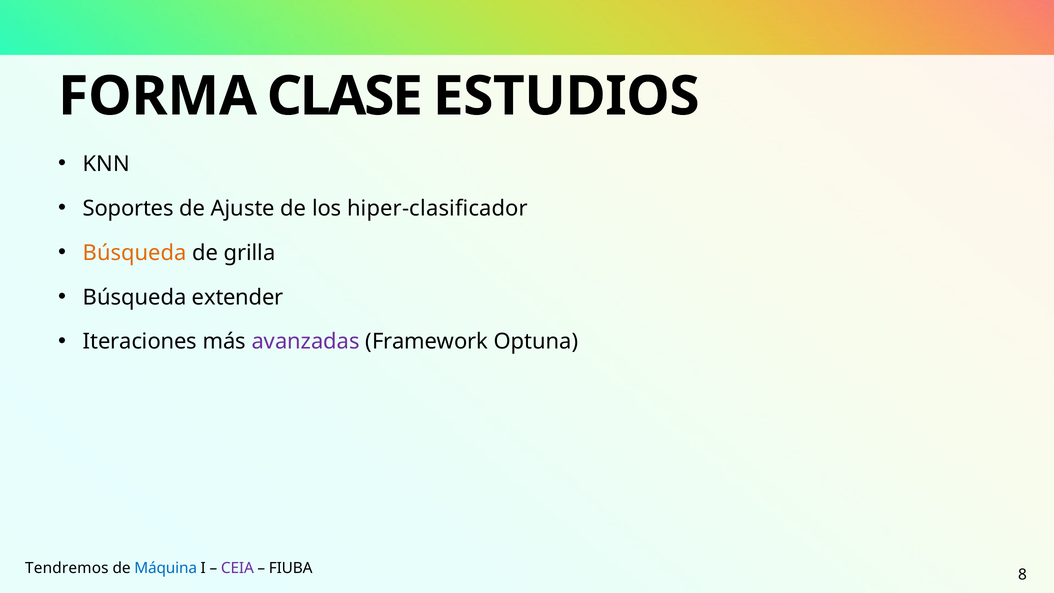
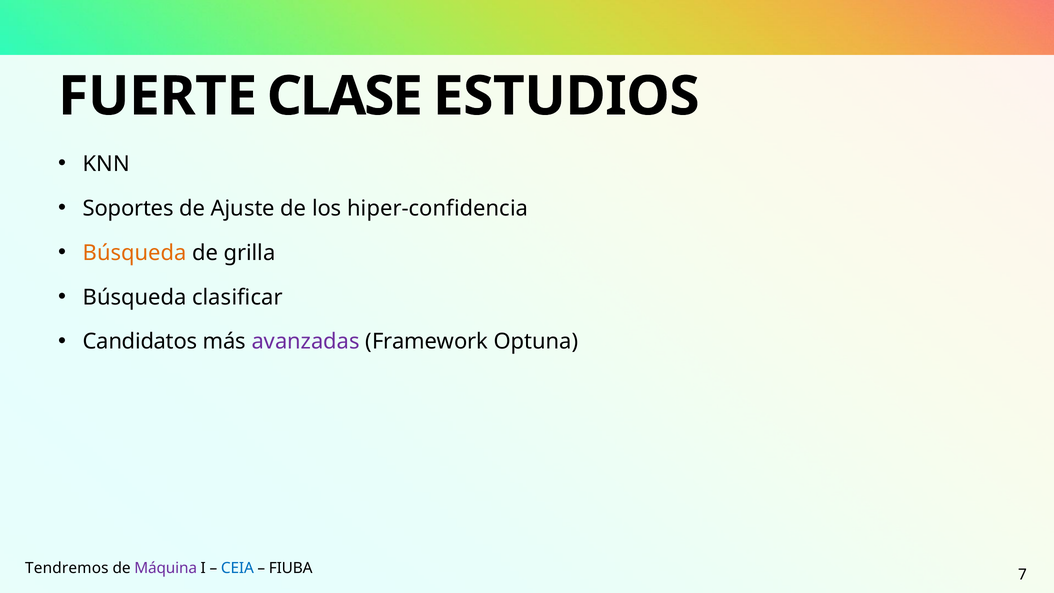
FORMA: FORMA -> FUERTE
hiper-clasificador: hiper-clasificador -> hiper-confidencia
extender: extender -> clasificar
Iteraciones: Iteraciones -> Candidatos
Máquina colour: blue -> purple
CEIA colour: purple -> blue
8: 8 -> 7
